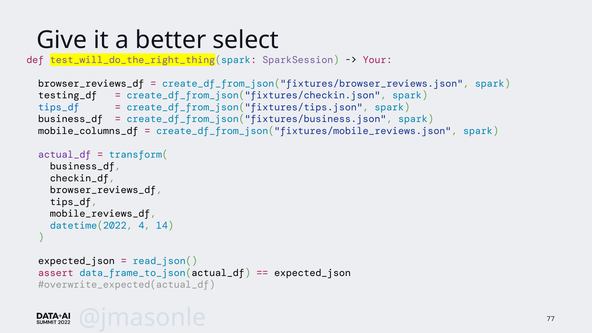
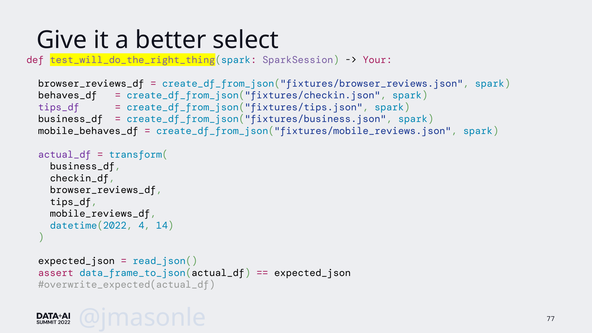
testing_df: testing_df -> behaves_df
tips_df at (59, 107) colour: blue -> purple
mobile_columns_df: mobile_columns_df -> mobile_behaves_df
